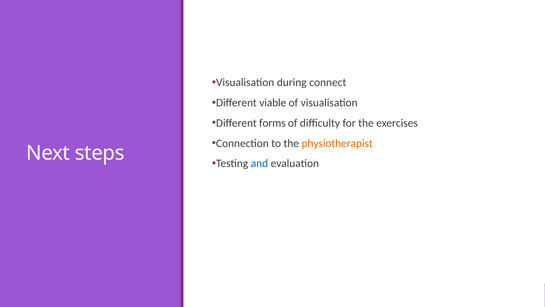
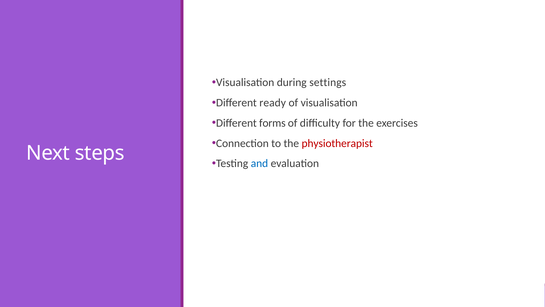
connect: connect -> settings
viable: viable -> ready
physiotherapist colour: orange -> red
